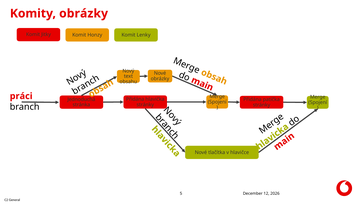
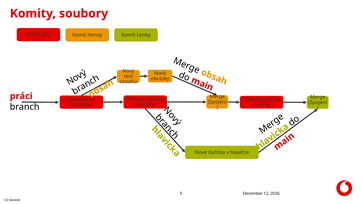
Komity obrázky: obrázky -> soubory
